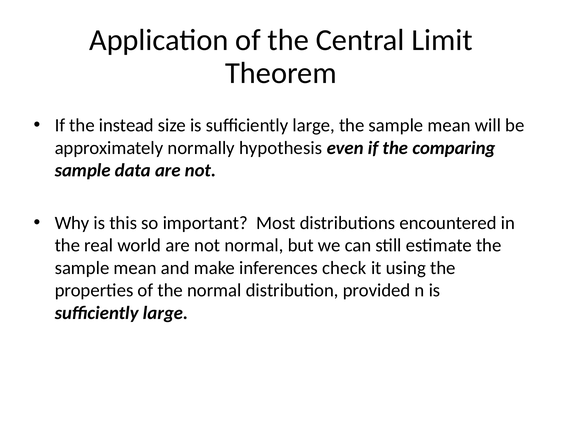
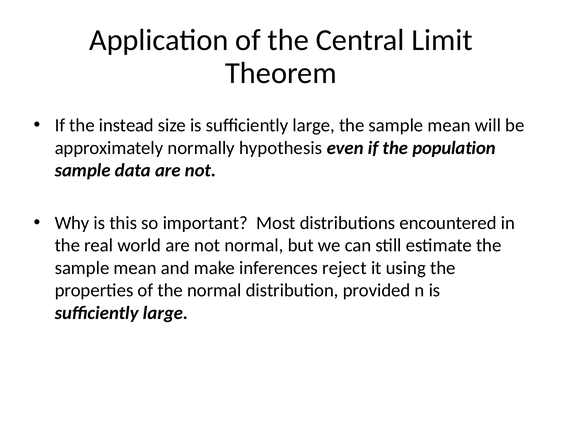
comparing: comparing -> population
check: check -> reject
